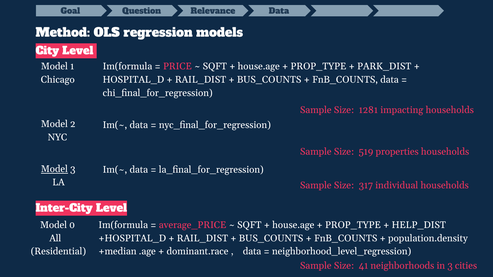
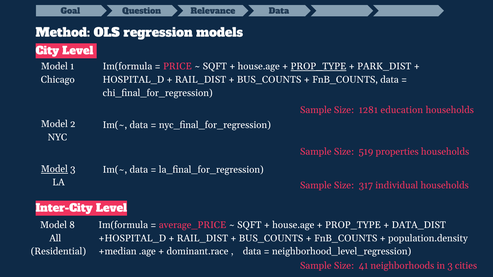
PROP_TYPE at (318, 67) underline: none -> present
impacting: impacting -> education
0: 0 -> 8
HELP_DIST: HELP_DIST -> DATA_DIST
